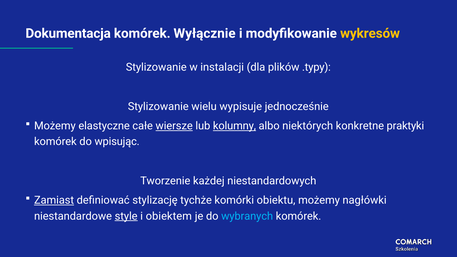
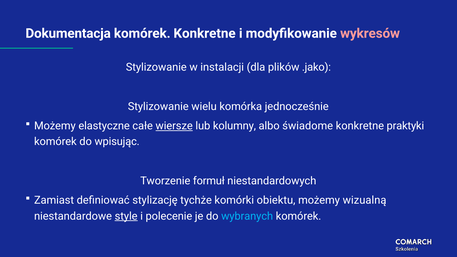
komórek Wyłącznie: Wyłącznie -> Konkretne
wykresów colour: yellow -> pink
.typy: .typy -> .jako
wypisuje: wypisuje -> komórka
kolumny underline: present -> none
niektórych: niektórych -> świadome
każdej: każdej -> formuł
Zamiast underline: present -> none
nagłówki: nagłówki -> wizualną
obiektem: obiektem -> polecenie
